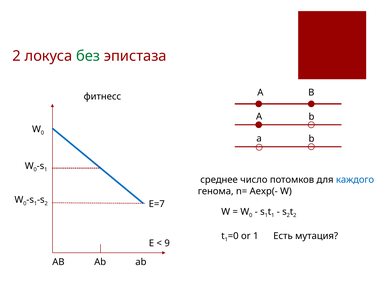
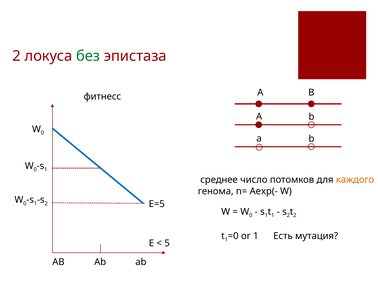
каждого colour: blue -> orange
E=7: E=7 -> E=5
9: 9 -> 5
